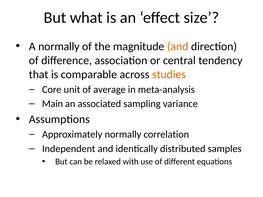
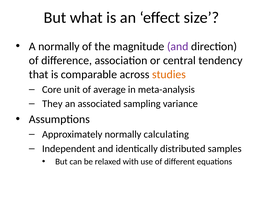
and at (178, 46) colour: orange -> purple
Main: Main -> They
correlation: correlation -> calculating
